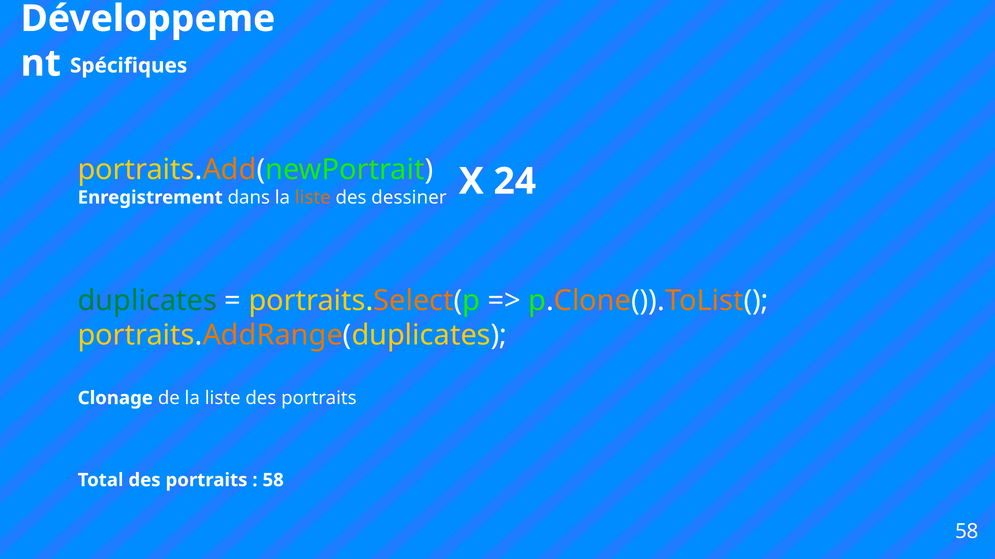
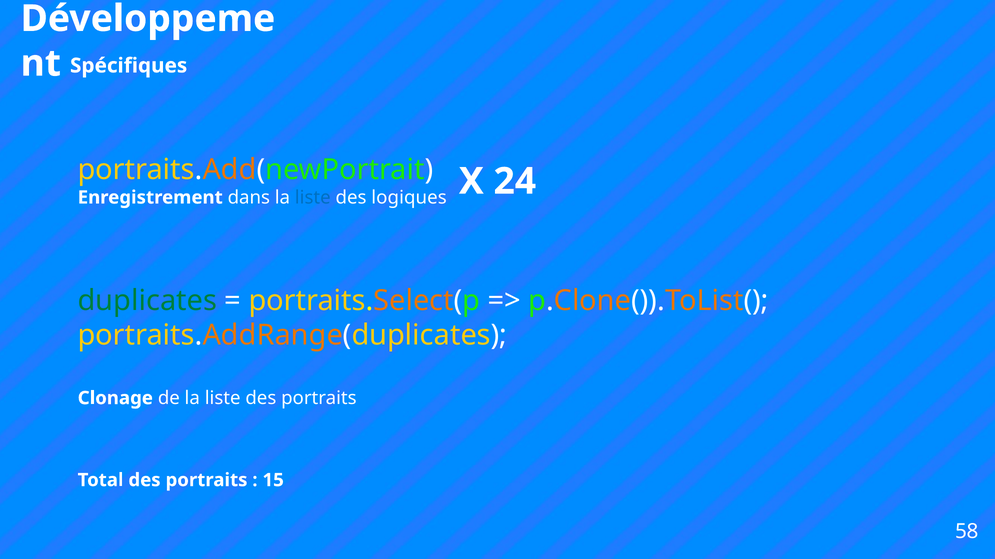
liste at (313, 198) colour: orange -> blue
dessiner: dessiner -> logiques
58 at (273, 481): 58 -> 15
